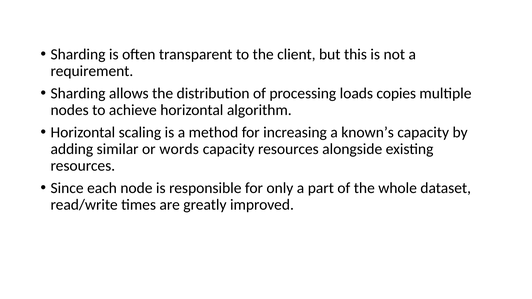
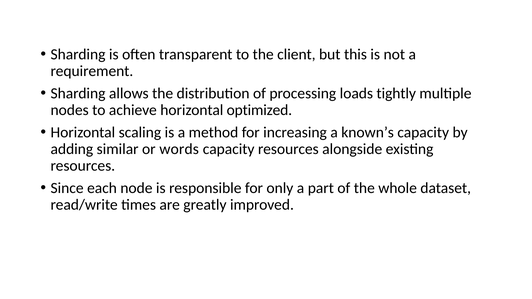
copies: copies -> tightly
algorithm: algorithm -> optimized
